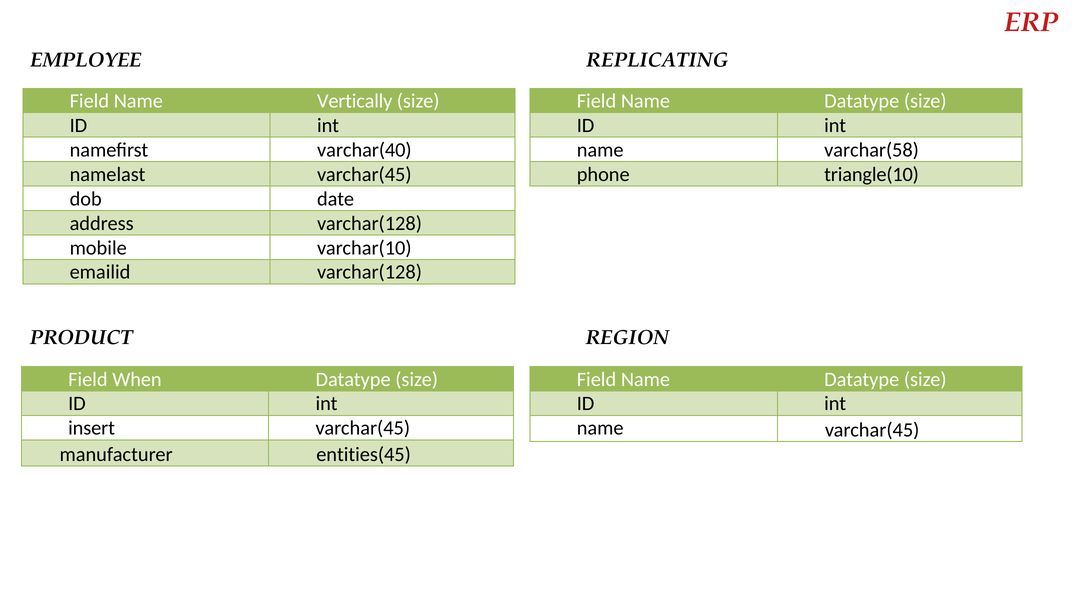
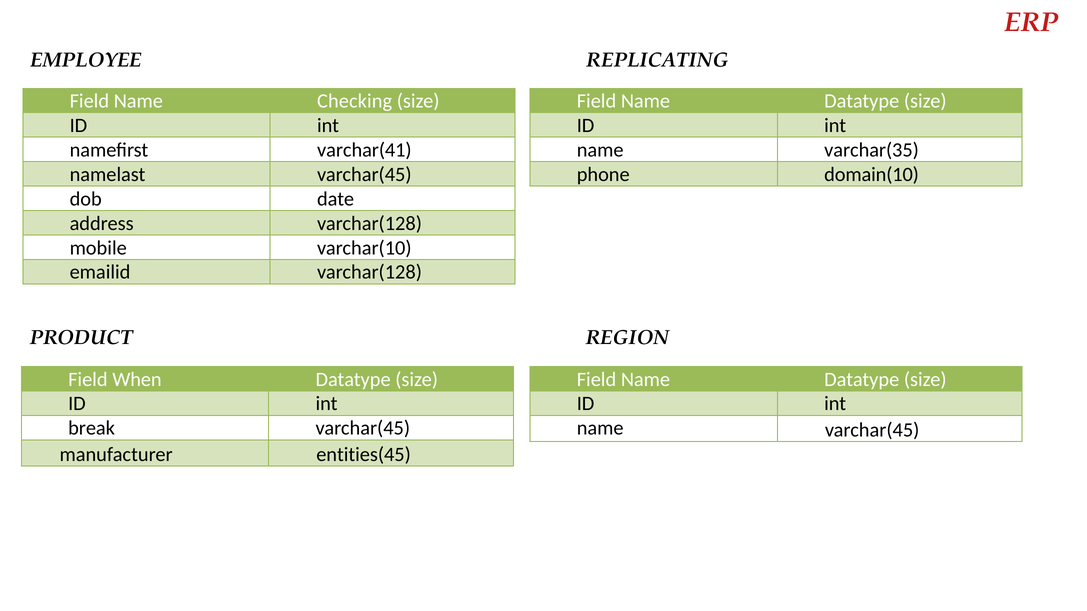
Vertically: Vertically -> Checking
varchar(40: varchar(40 -> varchar(41
varchar(58: varchar(58 -> varchar(35
triangle(10: triangle(10 -> domain(10
insert: insert -> break
